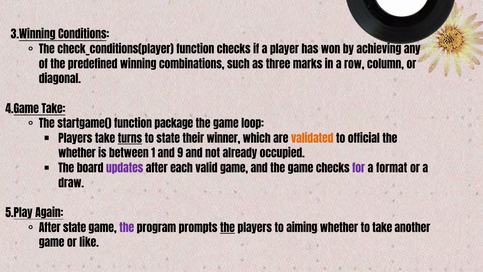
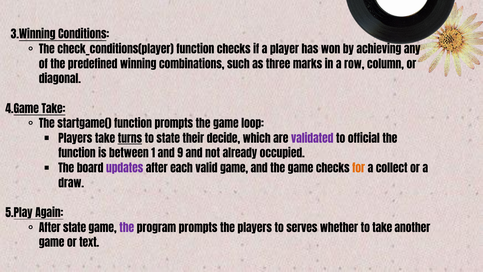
function package: package -> prompts
winner: winner -> decide
validated colour: orange -> purple
whether at (77, 154): whether -> function
for colour: purple -> orange
format: format -> collect
the at (227, 228) underline: present -> none
aiming: aiming -> serves
like: like -> text
